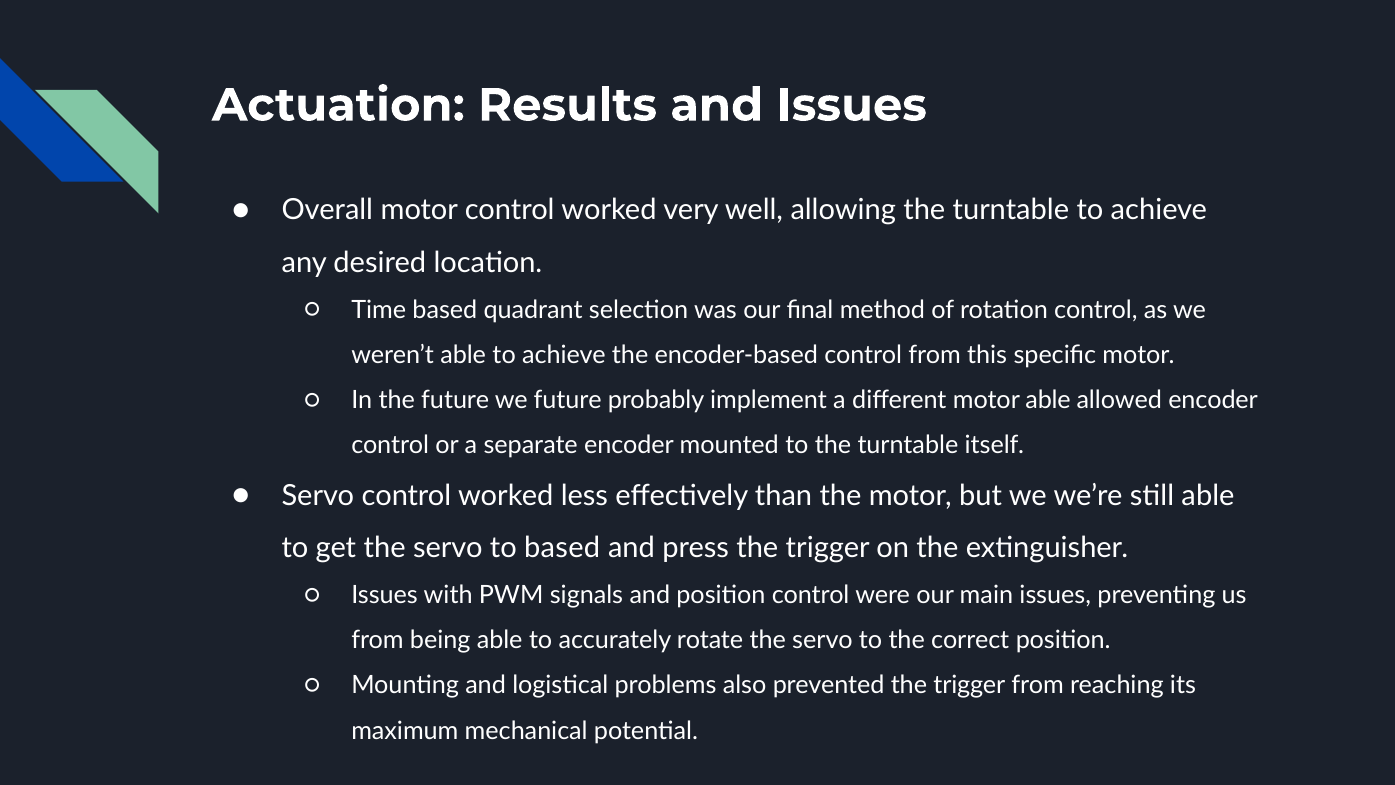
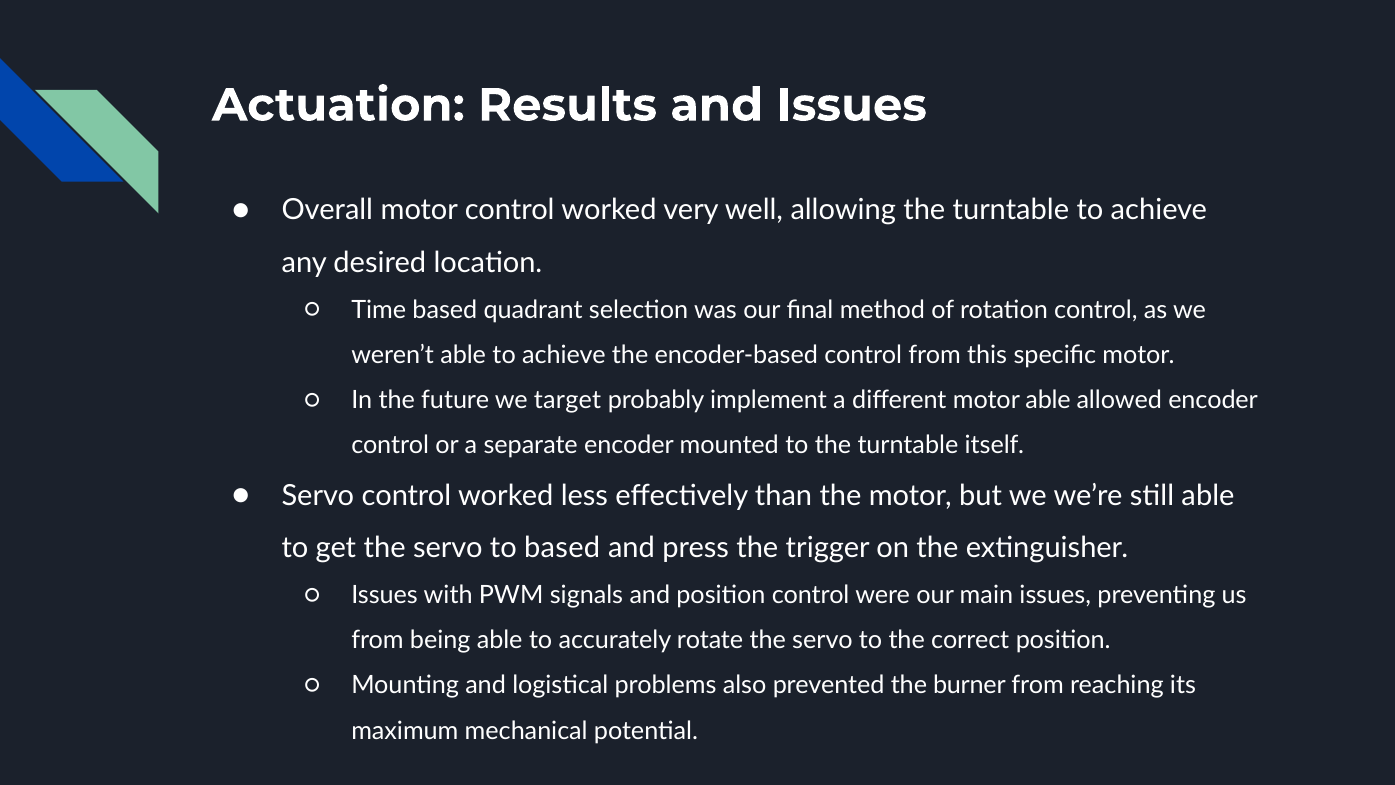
we future: future -> target
prevented the trigger: trigger -> burner
